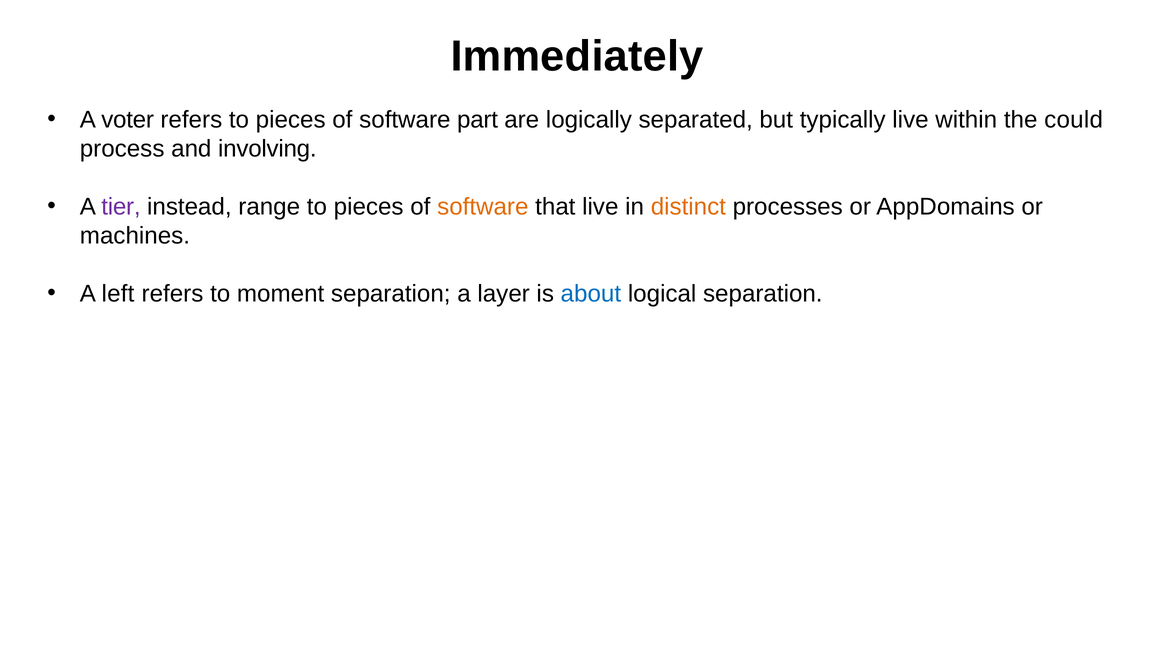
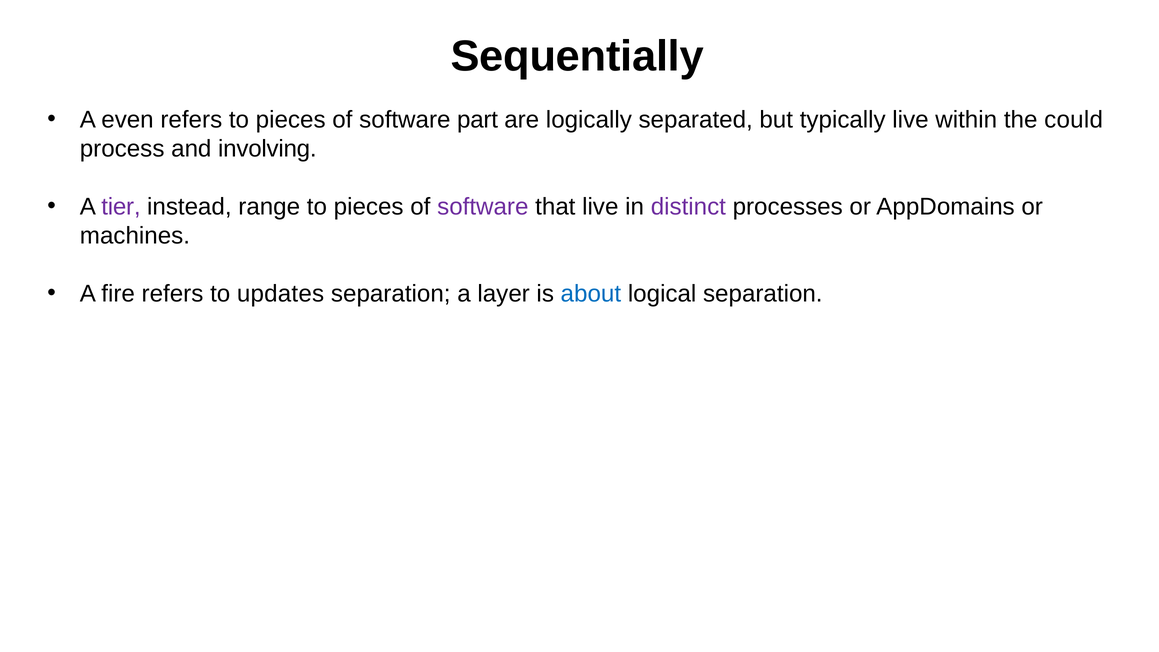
Immediately: Immediately -> Sequentially
voter: voter -> even
software at (483, 207) colour: orange -> purple
distinct colour: orange -> purple
left: left -> fire
moment: moment -> updates
